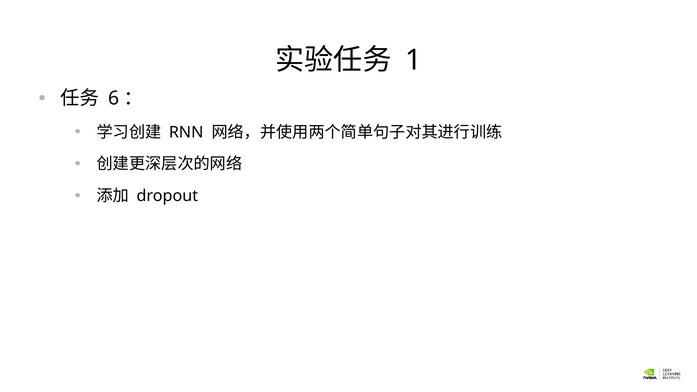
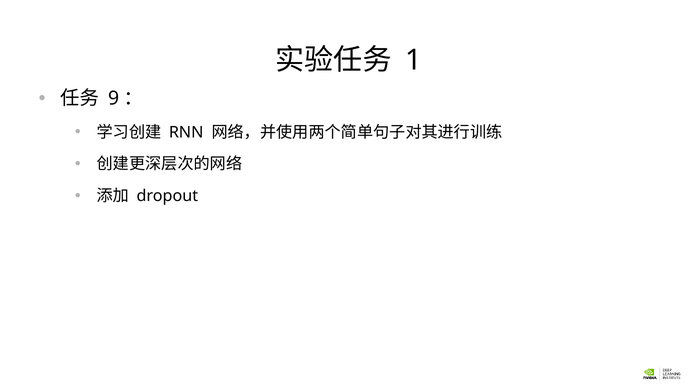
6: 6 -> 9
